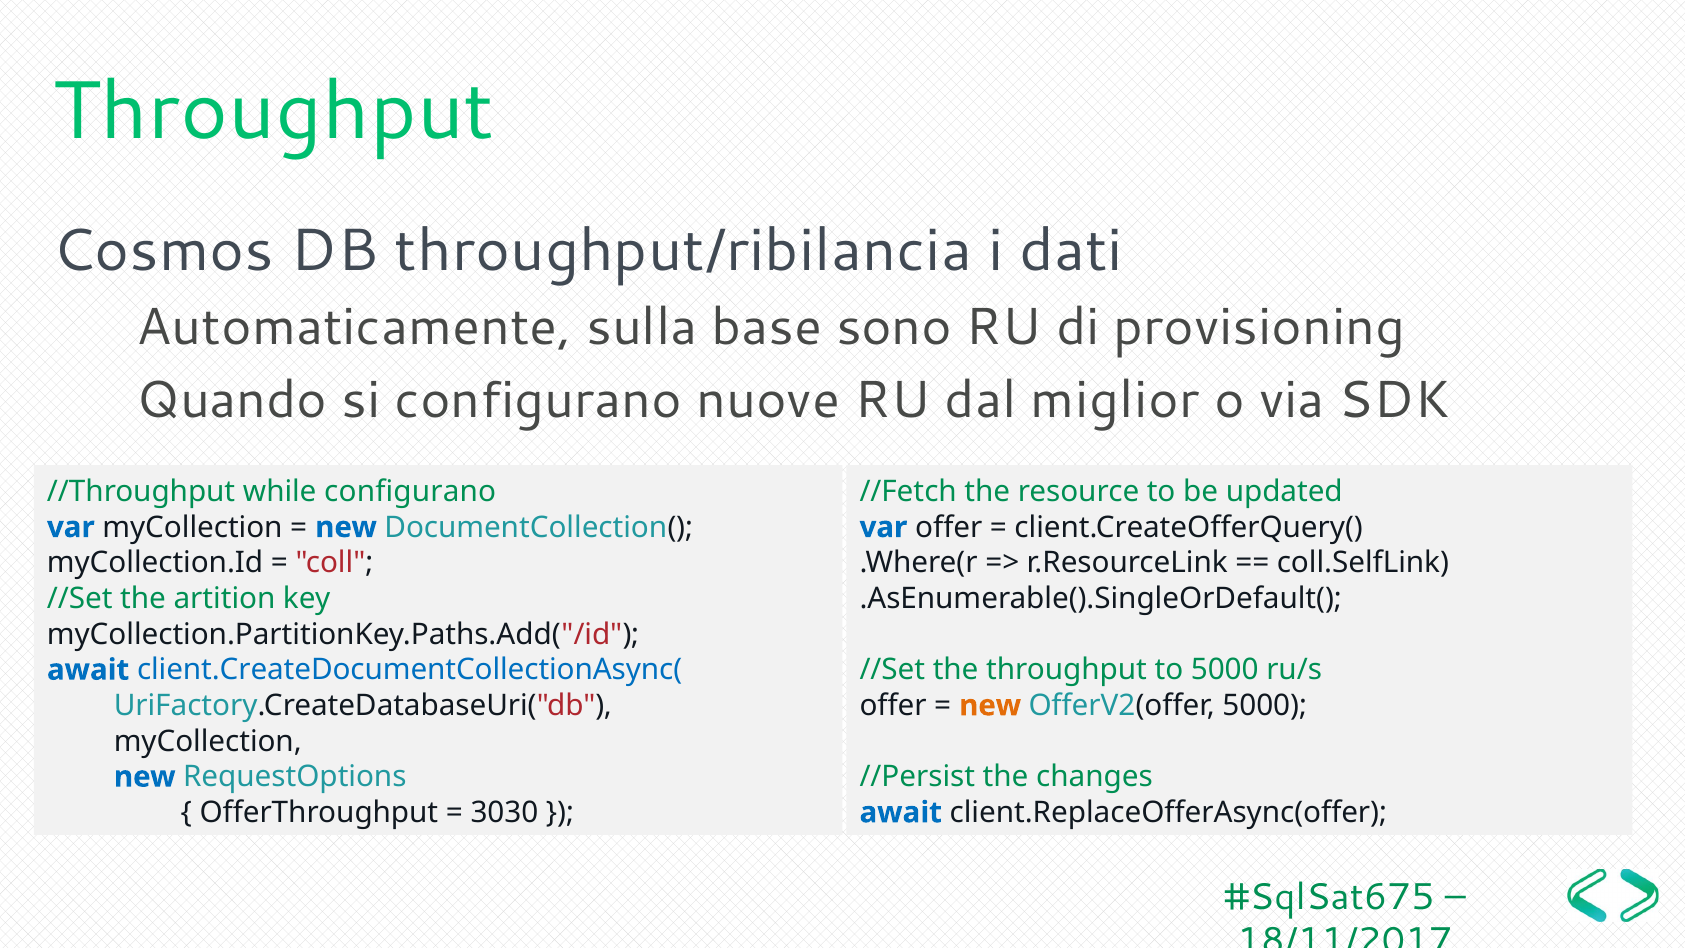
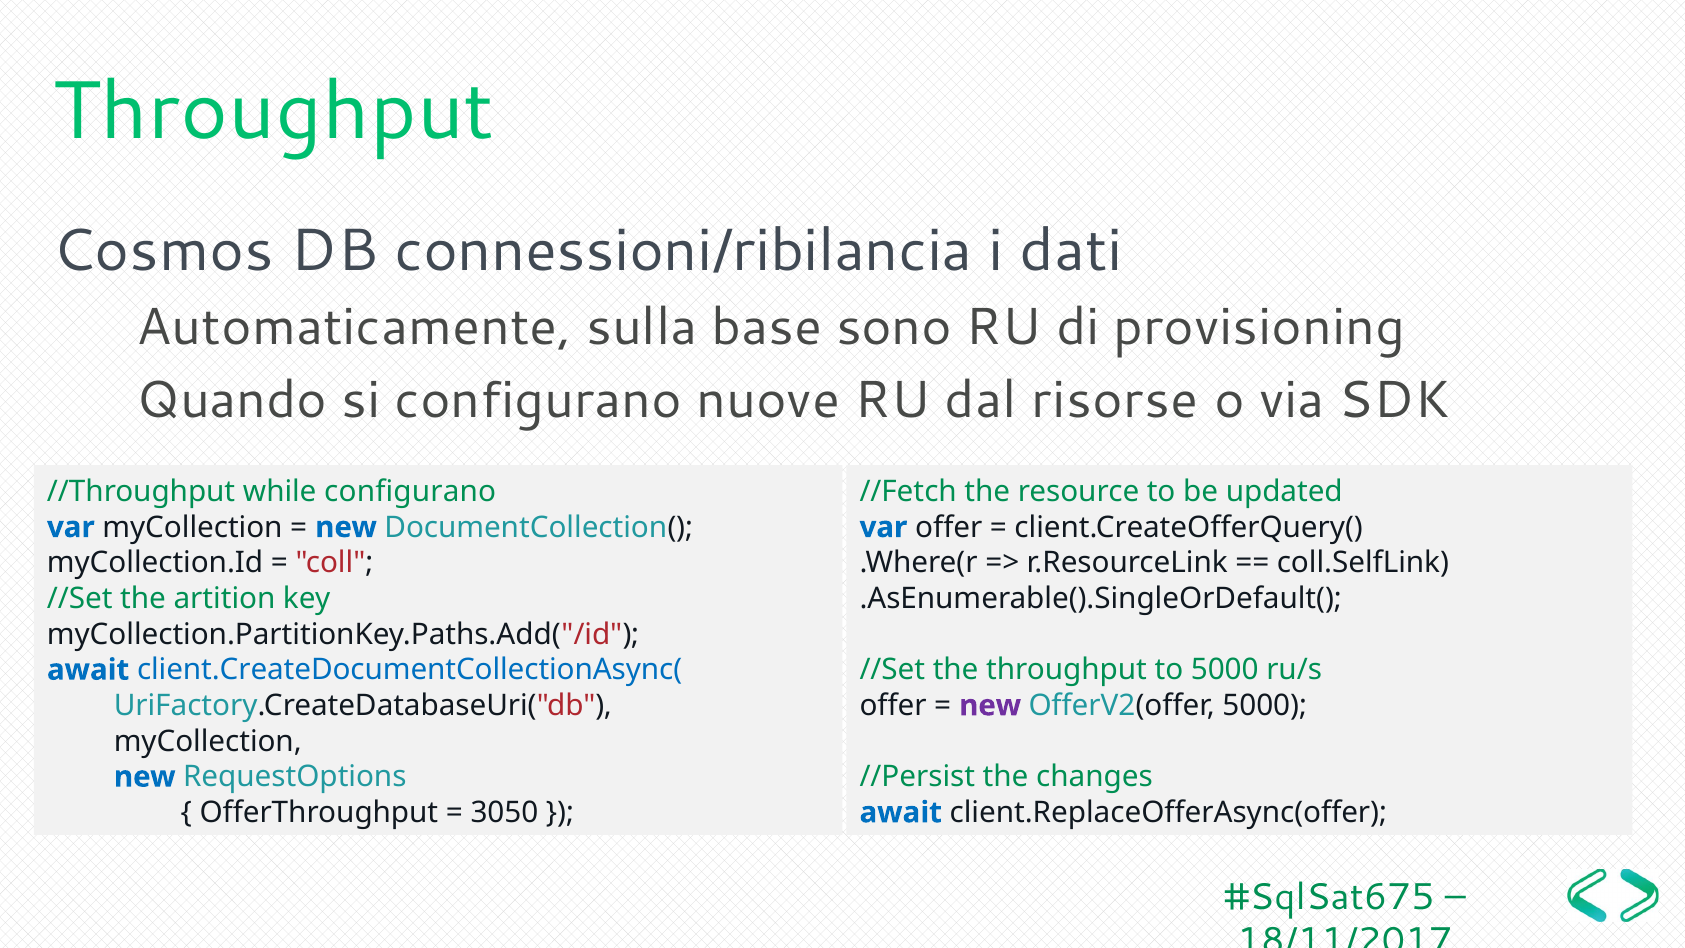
throughput/ribilancia: throughput/ribilancia -> connessioni/ribilancia
miglior: miglior -> risorse
new at (990, 705) colour: orange -> purple
3030: 3030 -> 3050
